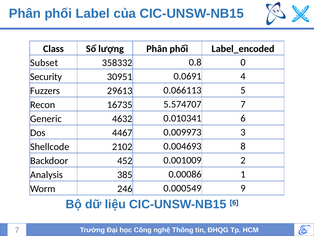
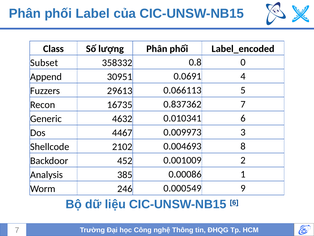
Security: Security -> Append
5.574707: 5.574707 -> 0.837362
